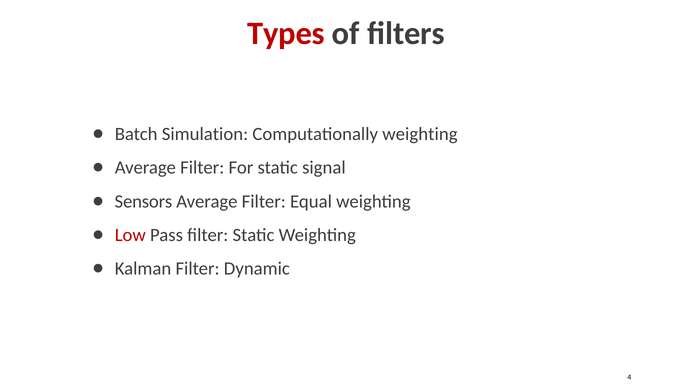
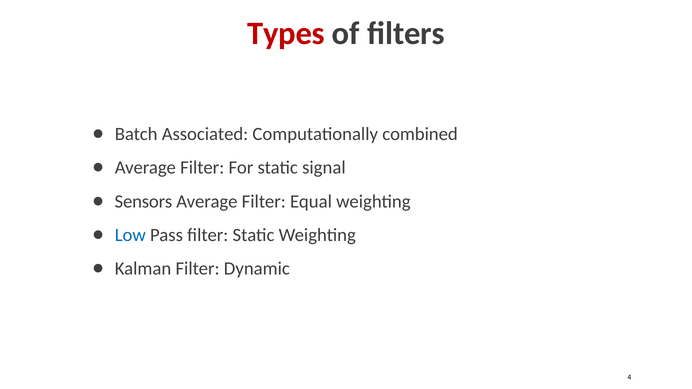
Simulation: Simulation -> Associated
Computationally weighting: weighting -> combined
Low colour: red -> blue
